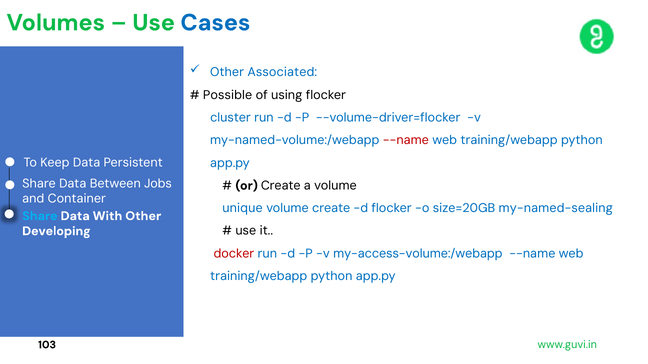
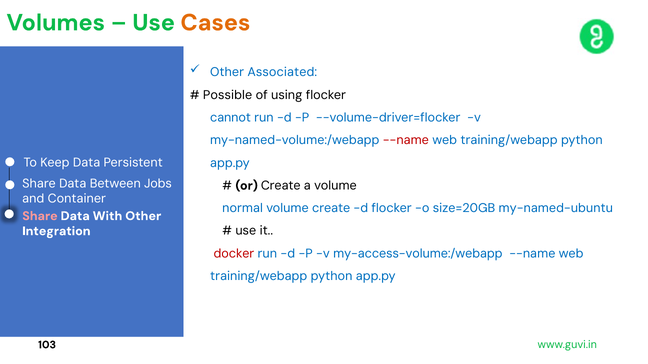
Cases colour: blue -> orange
cluster: cluster -> cannot
unique: unique -> normal
my-named-sealing: my-named-sealing -> my-named-ubuntu
Share at (40, 216) colour: light blue -> pink
Developing: Developing -> Integration
